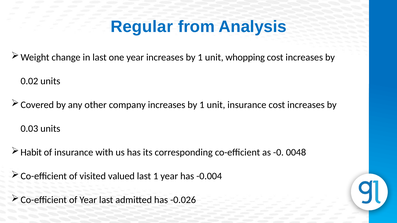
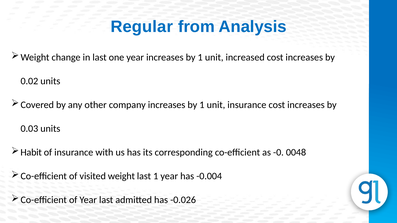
whopping: whopping -> increased
visited valued: valued -> weight
